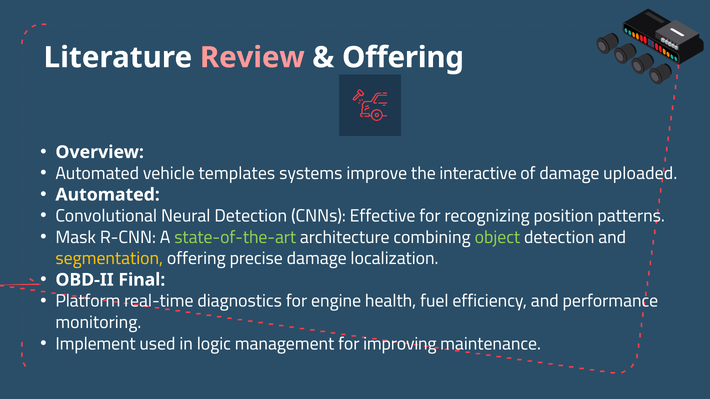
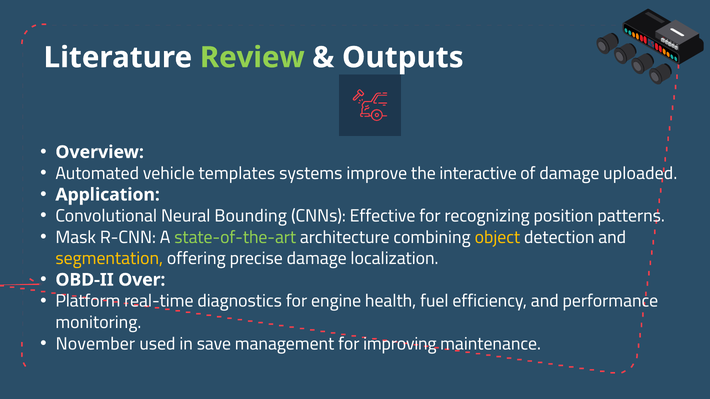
Review colour: pink -> light green
Offering at (403, 58): Offering -> Outputs
Automated at (108, 195): Automated -> Application
Neural Detection: Detection -> Bounding
object colour: light green -> yellow
Final: Final -> Over
Implement: Implement -> November
logic: logic -> save
